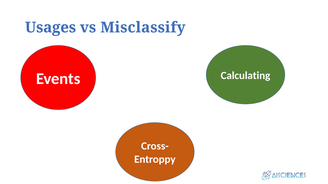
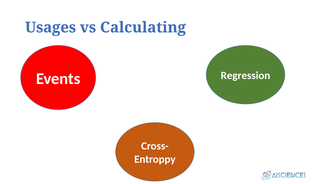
Misclassify: Misclassify -> Calculating
Calculating: Calculating -> Regression
